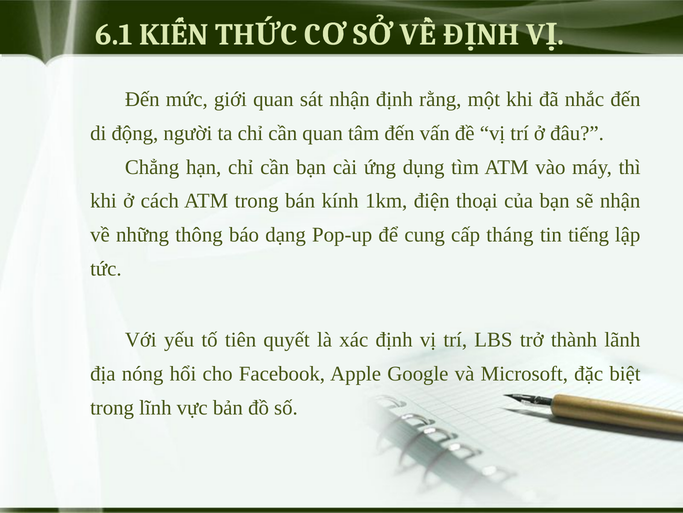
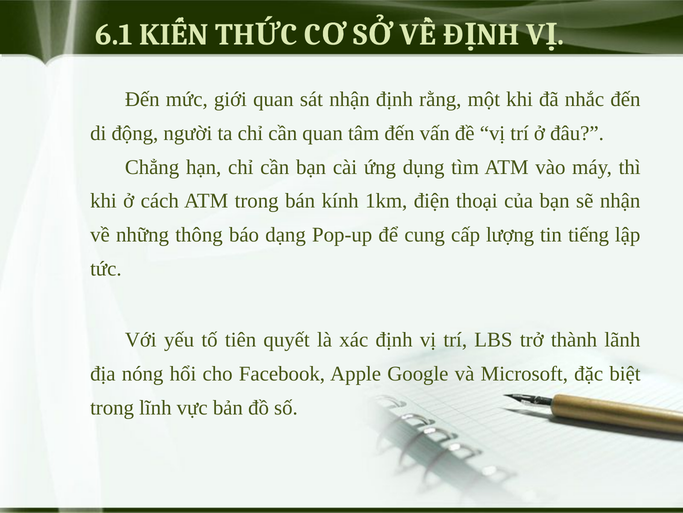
tháng: tháng -> lượng
